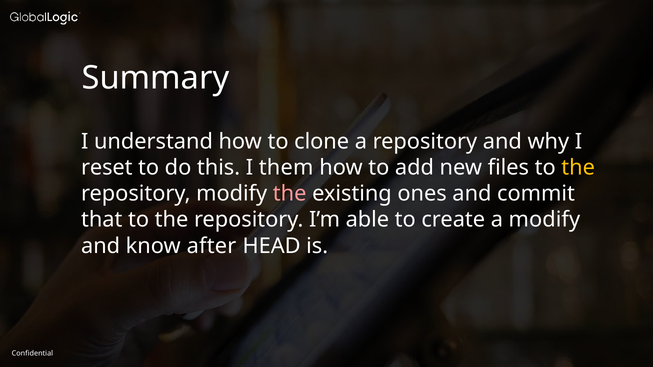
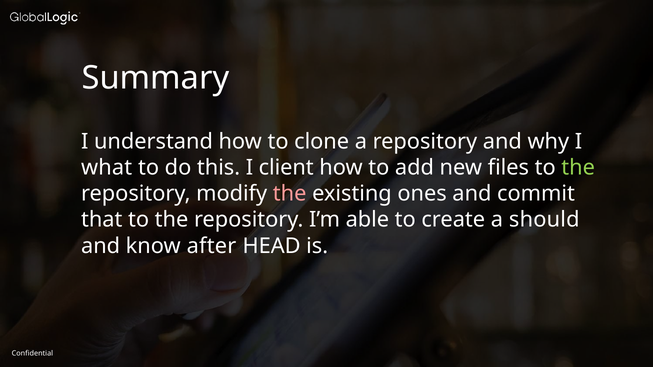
reset: reset -> what
them: them -> client
the at (578, 168) colour: yellow -> light green
a modify: modify -> should
